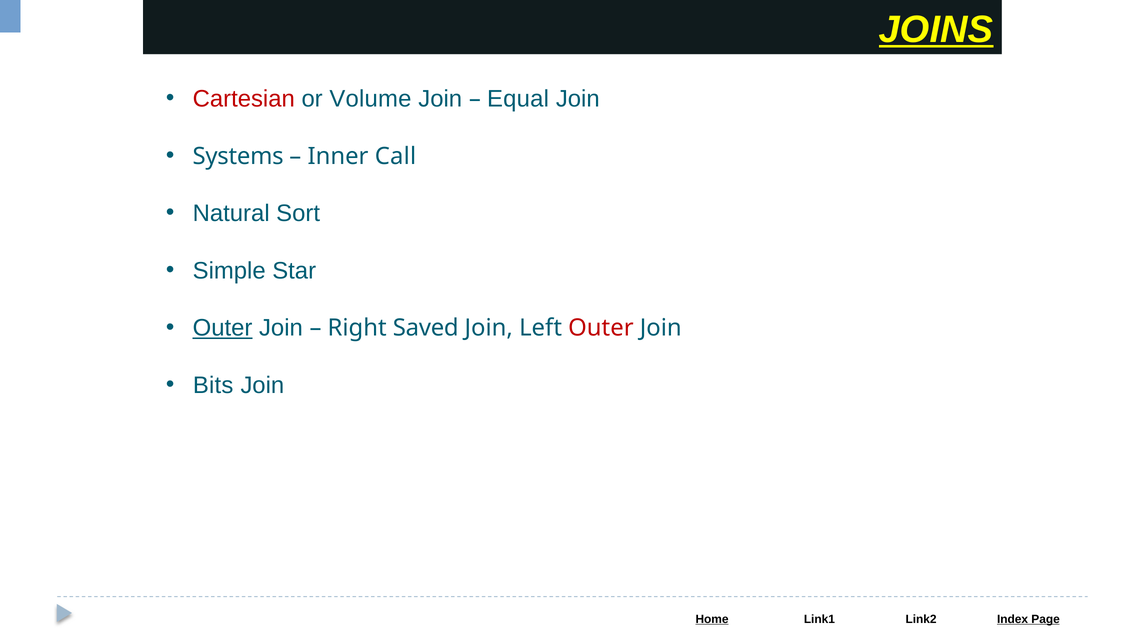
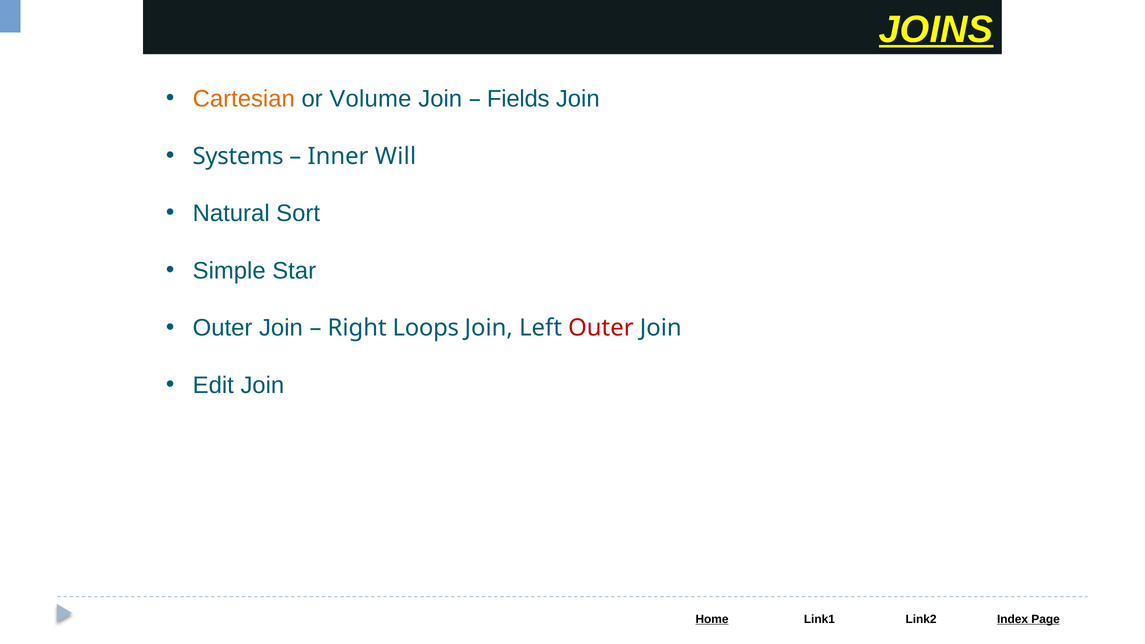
Cartesian colour: red -> orange
Equal: Equal -> Fields
Call: Call -> Will
Outer at (223, 328) underline: present -> none
Saved: Saved -> Loops
Bits: Bits -> Edit
